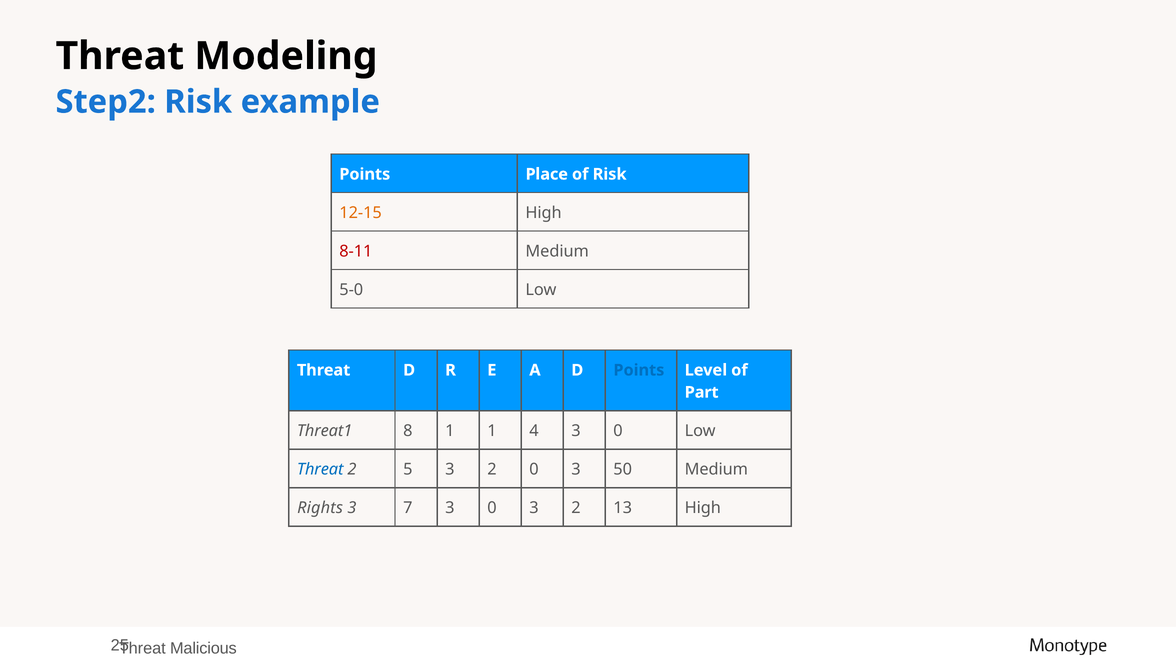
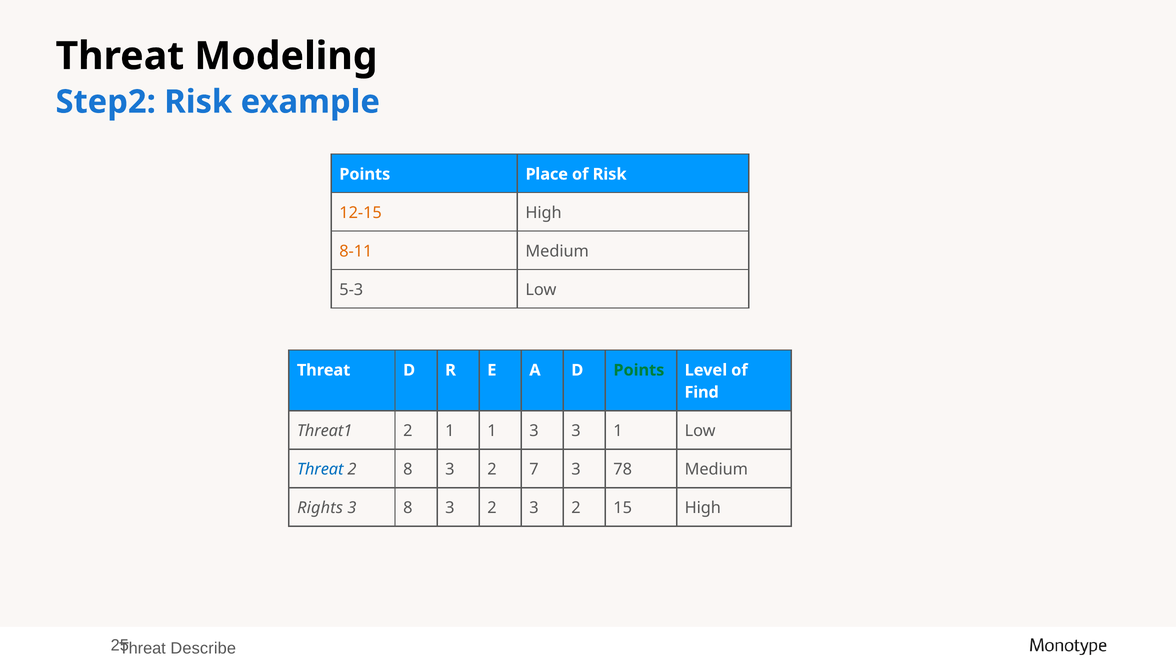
8-11 colour: red -> orange
5-0: 5-0 -> 5-3
Points at (639, 370) colour: blue -> green
Part: Part -> Find
Threat1 8: 8 -> 2
1 4: 4 -> 3
0 at (618, 431): 0 -> 1
2 5: 5 -> 8
2 0: 0 -> 7
50: 50 -> 78
3 7: 7 -> 8
0 at (492, 508): 0 -> 2
13: 13 -> 15
Malicious: Malicious -> Describe
